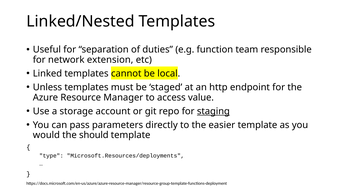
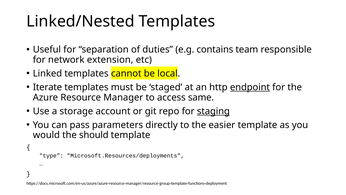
function: function -> contains
Unless: Unless -> Iterate
endpoint underline: none -> present
value: value -> same
